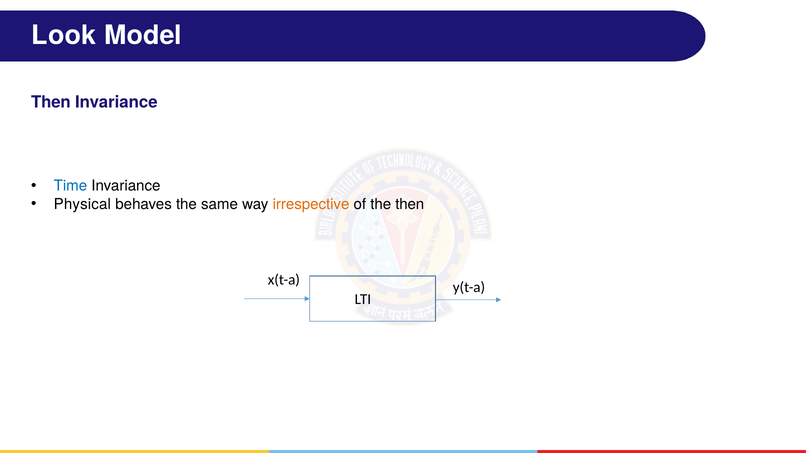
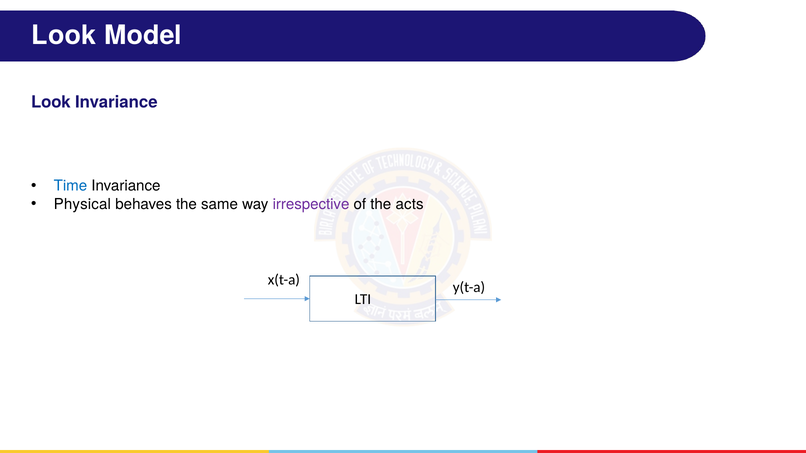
Then at (51, 102): Then -> Look
irrespective colour: orange -> purple
the then: then -> acts
